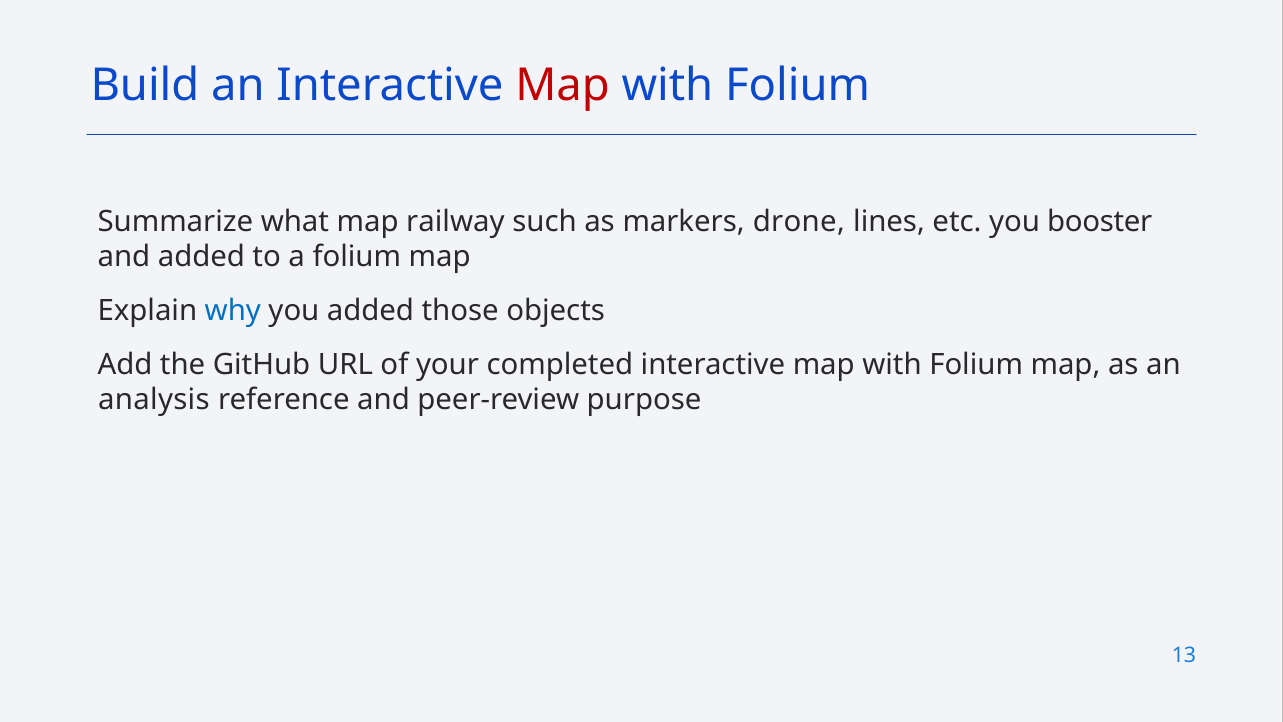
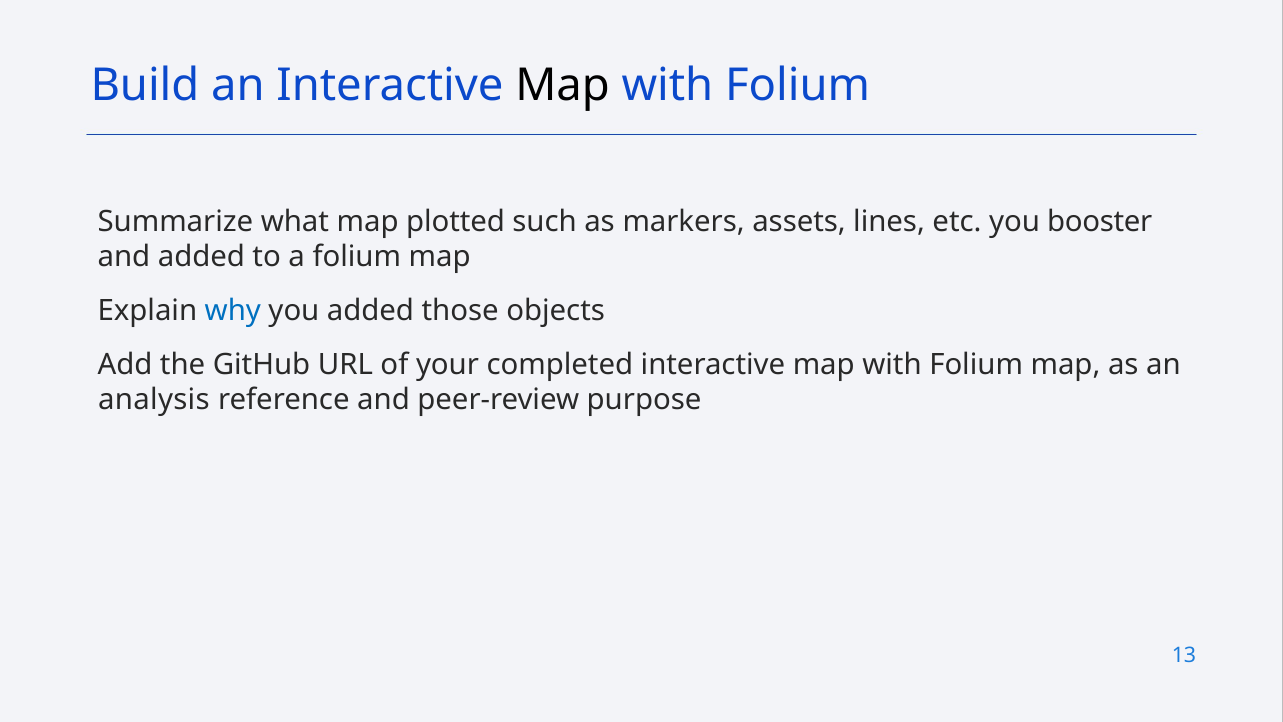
Map at (563, 86) colour: red -> black
railway: railway -> plotted
drone: drone -> assets
